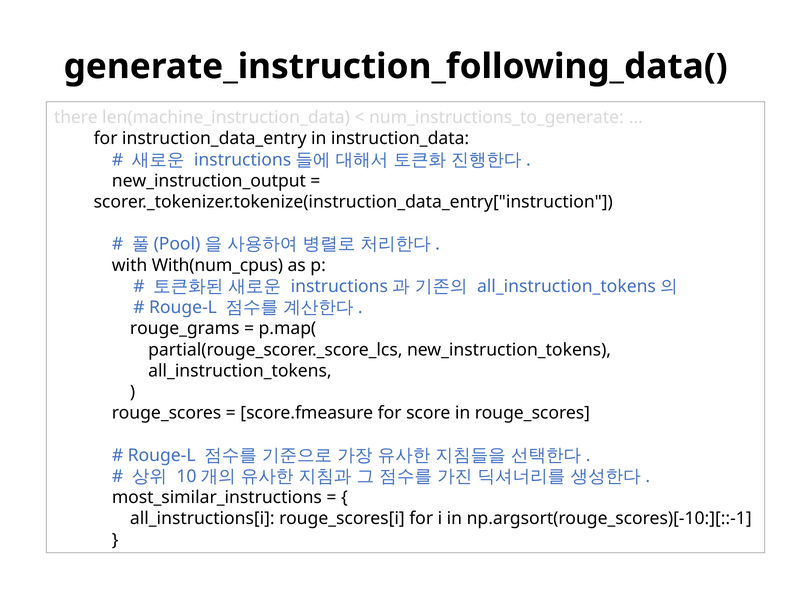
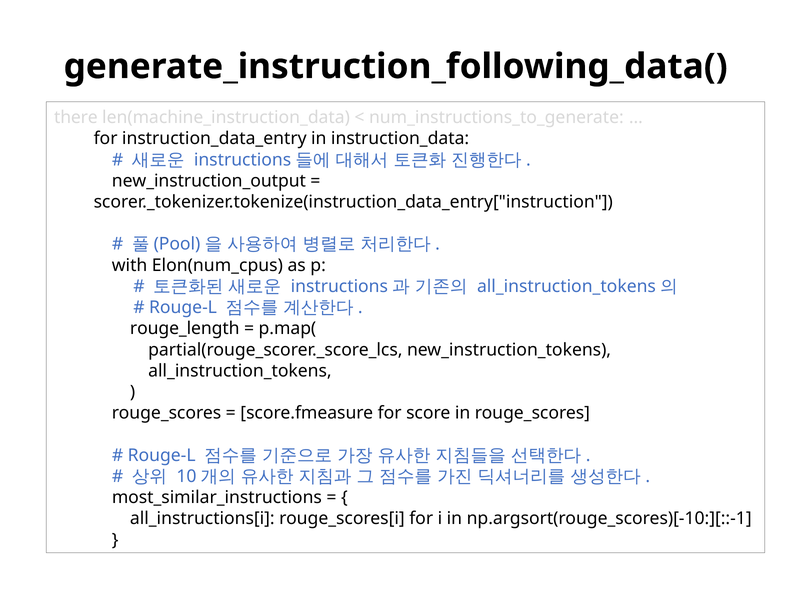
With(num_cpus: With(num_cpus -> Elon(num_cpus
rouge_grams: rouge_grams -> rouge_length
